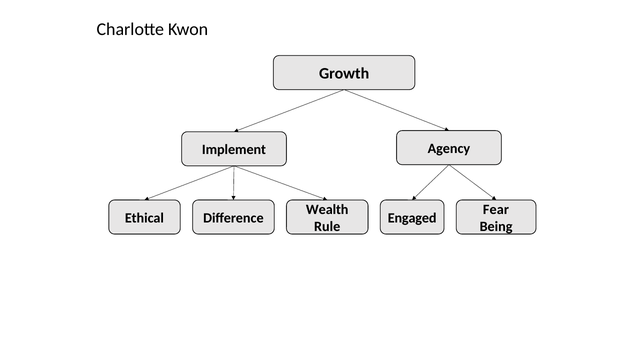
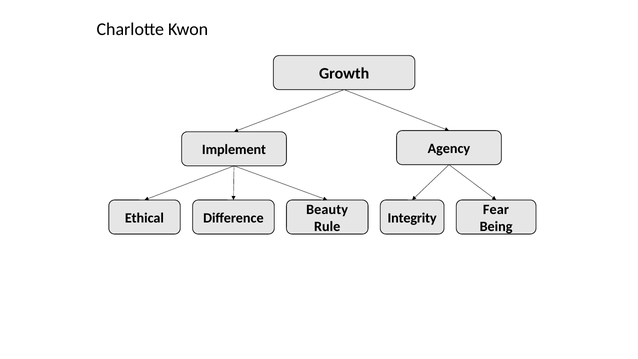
Wealth: Wealth -> Beauty
Engaged: Engaged -> Integrity
